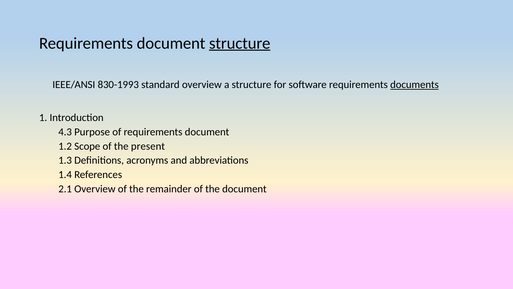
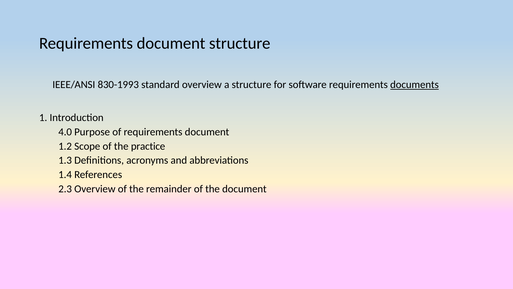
structure at (240, 43) underline: present -> none
4.3: 4.3 -> 4.0
present: present -> practice
2.1: 2.1 -> 2.3
